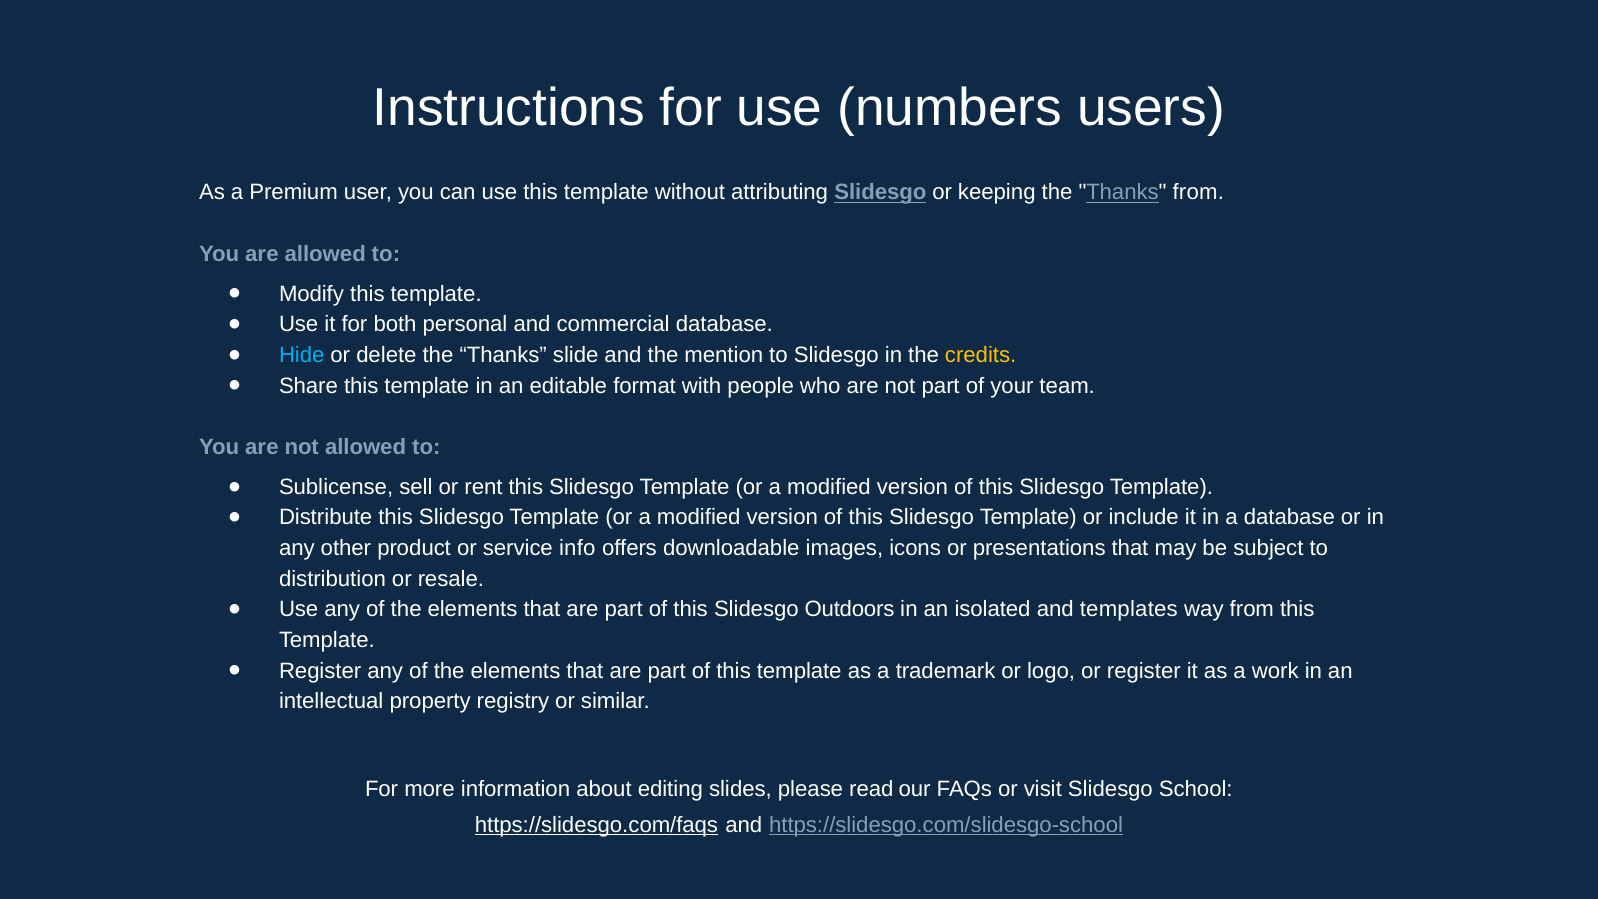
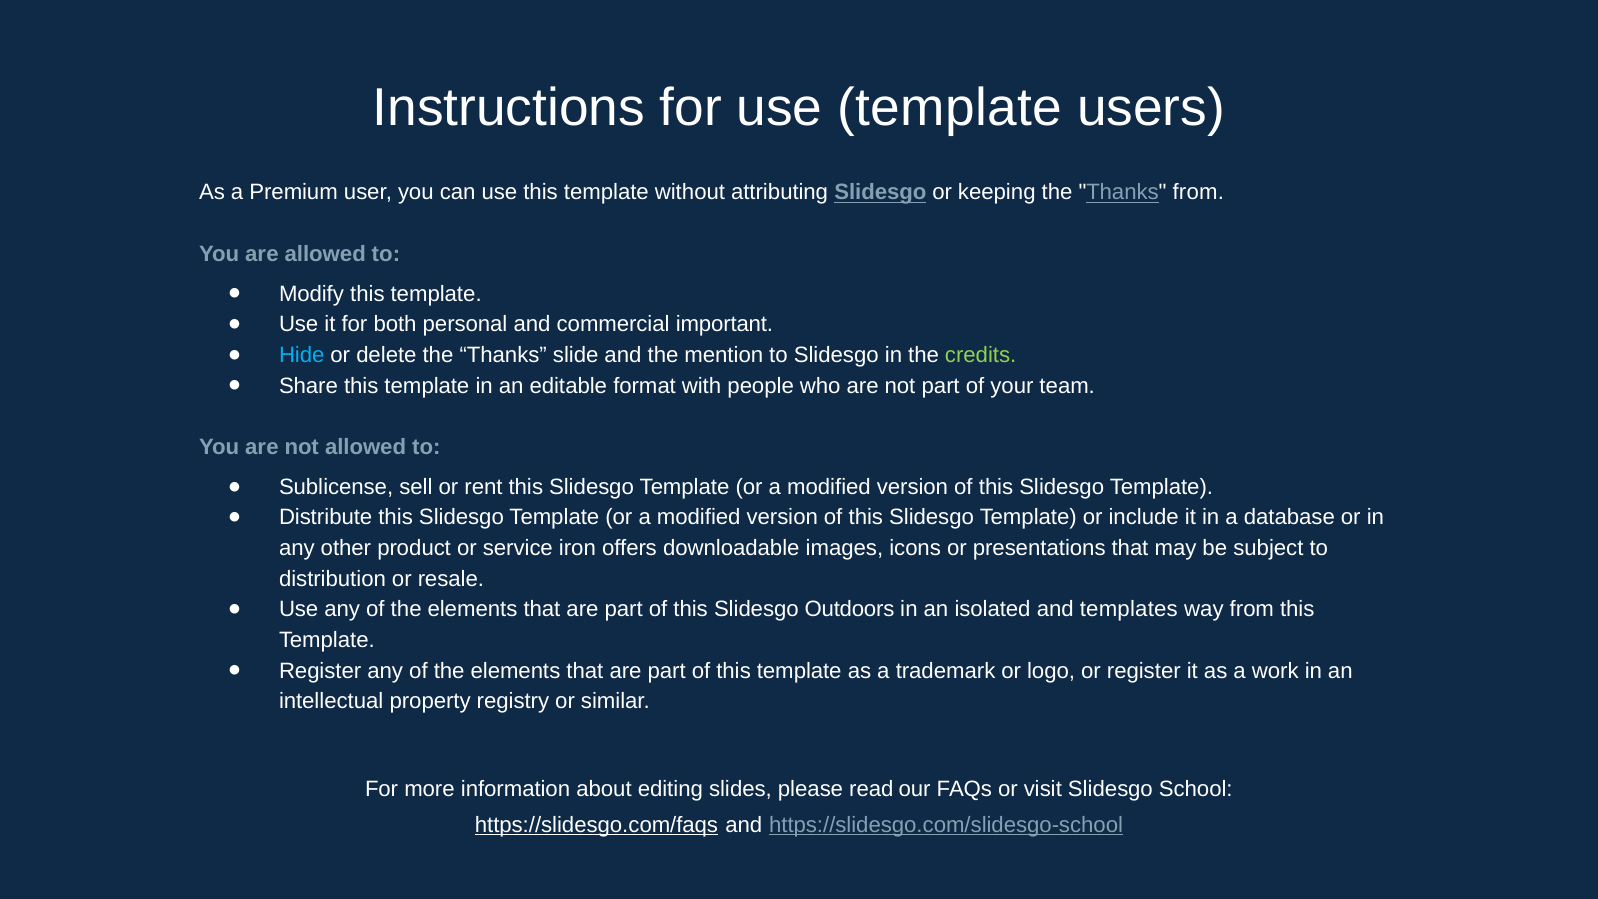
use numbers: numbers -> template
commercial database: database -> important
credits colour: yellow -> light green
info: info -> iron
